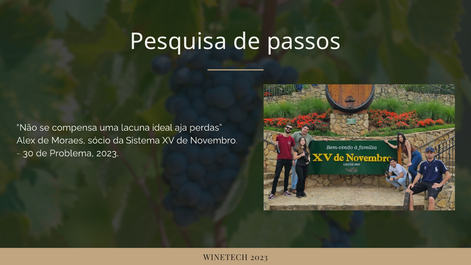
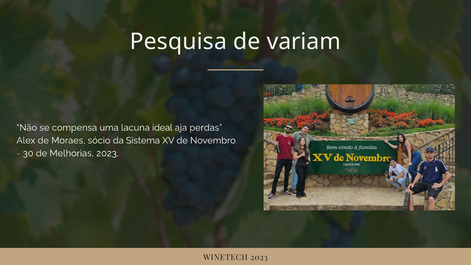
passos: passos -> variam
Problema: Problema -> Melhorias
